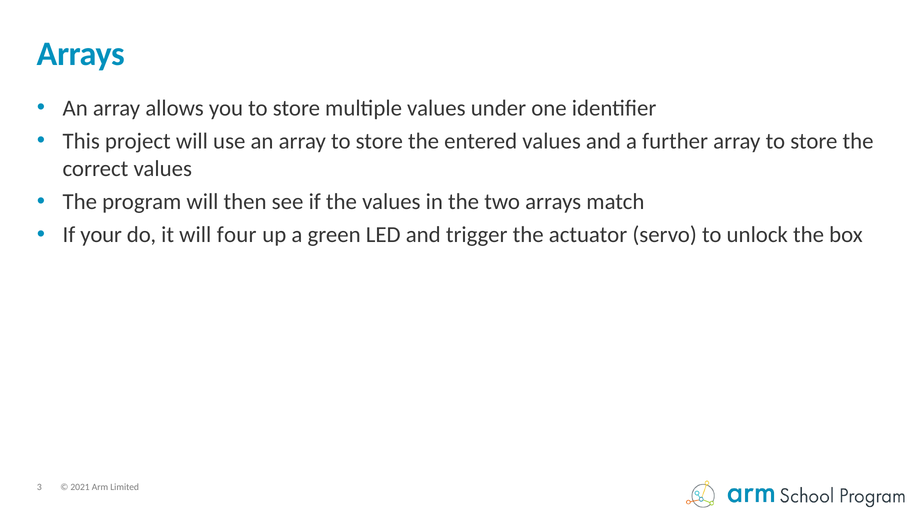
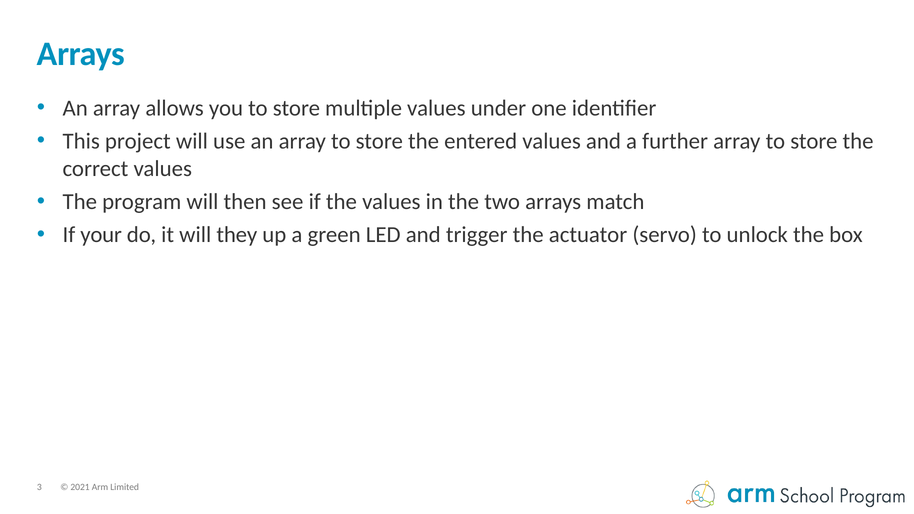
four: four -> they
